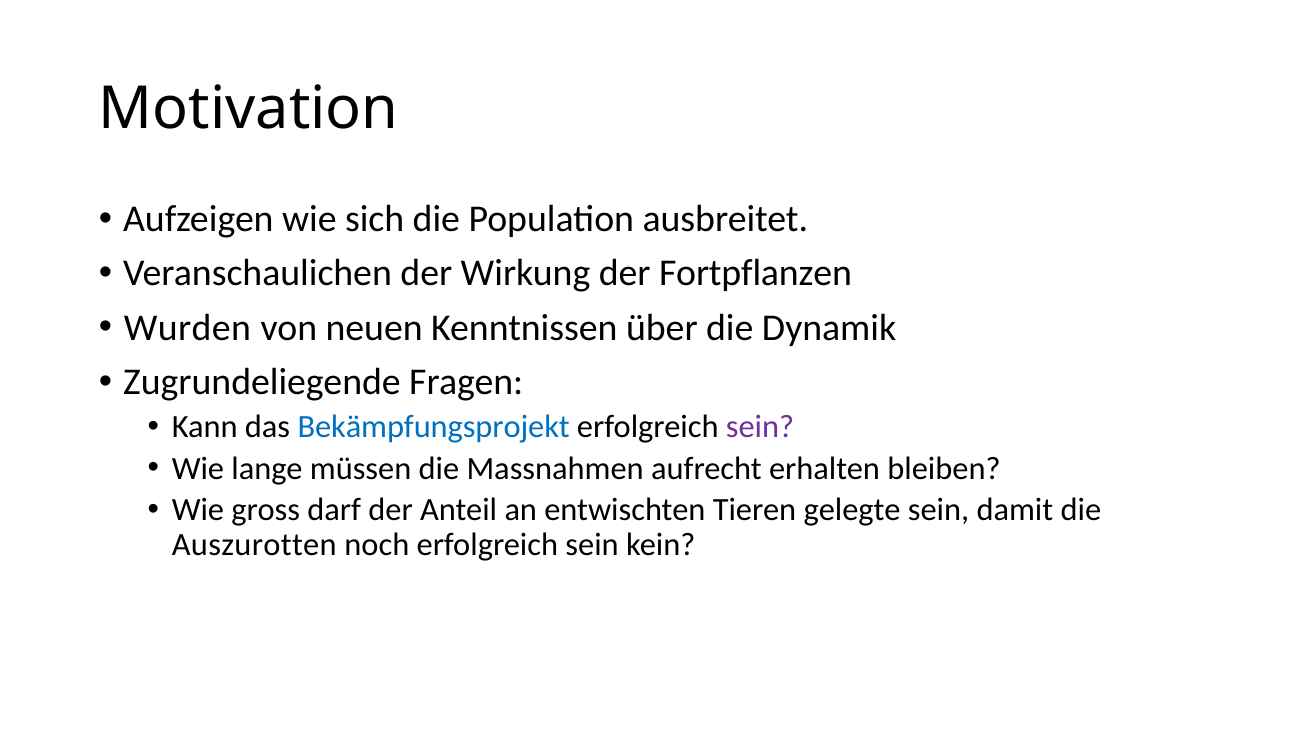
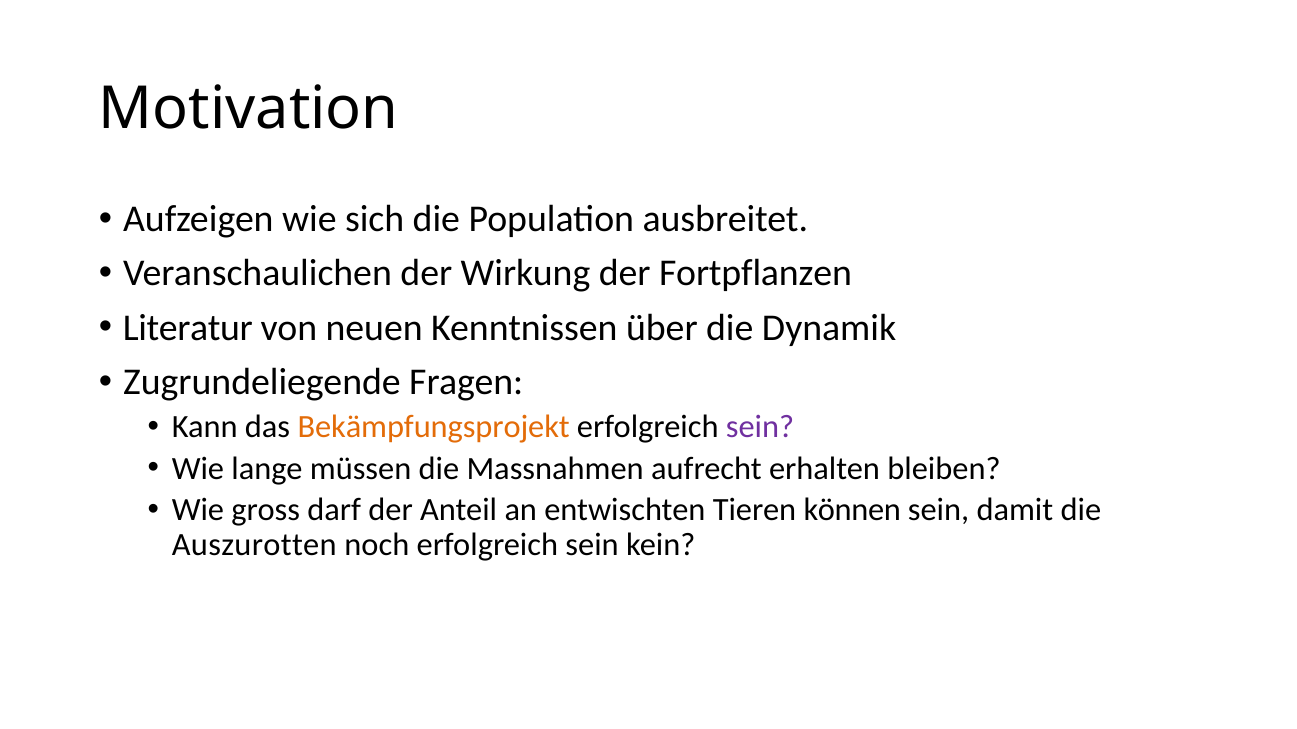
Wurden: Wurden -> Literatur
Bekämpfungsprojekt colour: blue -> orange
gelegte: gelegte -> können
